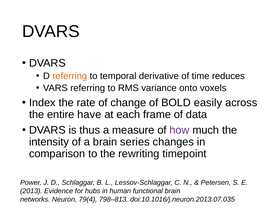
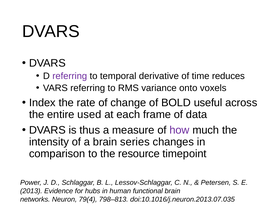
referring at (70, 76) colour: orange -> purple
easily: easily -> useful
have: have -> used
rewriting: rewriting -> resource
